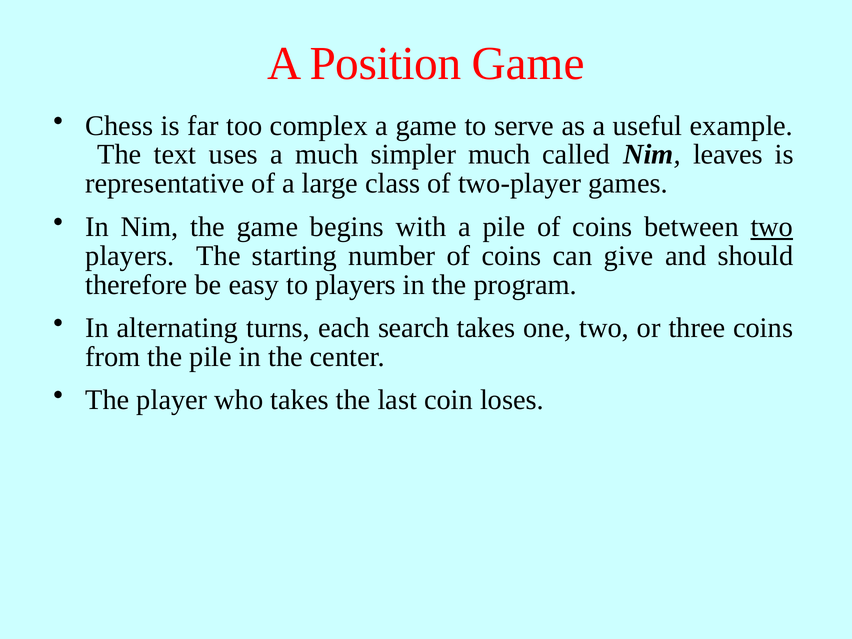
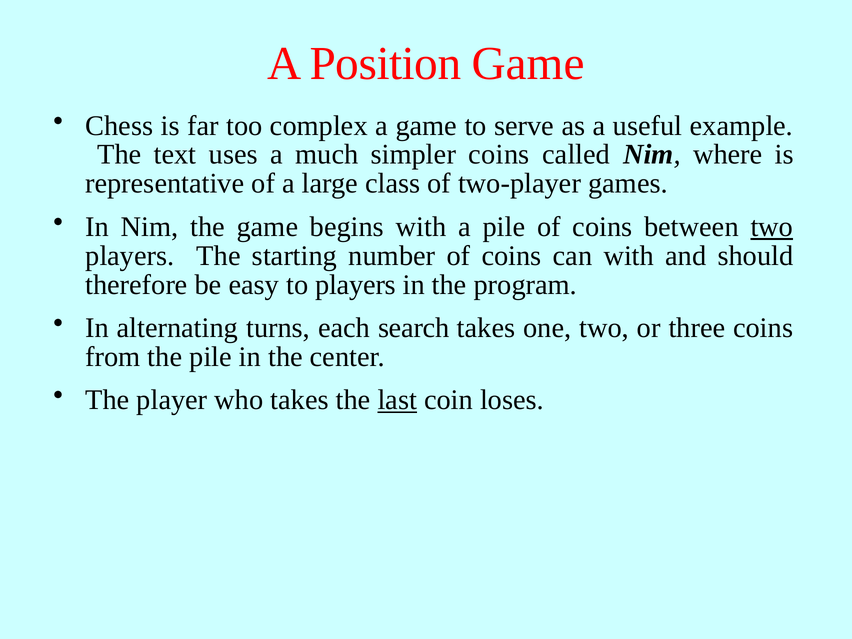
simpler much: much -> coins
leaves: leaves -> where
can give: give -> with
last underline: none -> present
